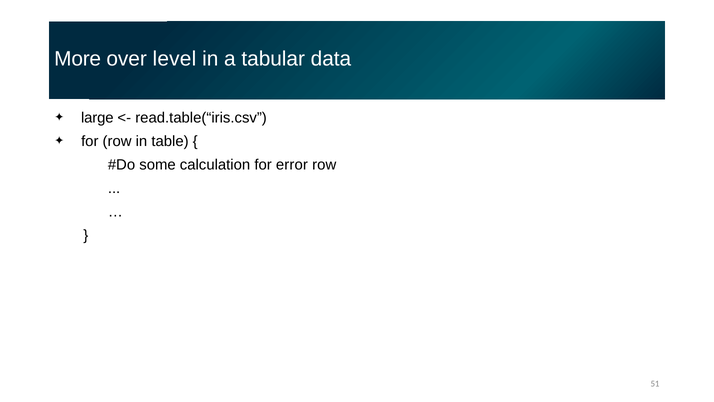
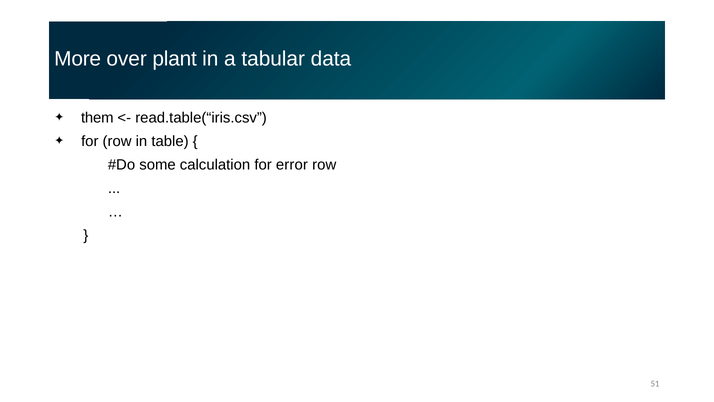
level: level -> plant
large: large -> them
